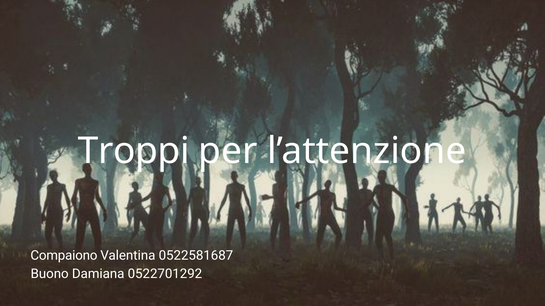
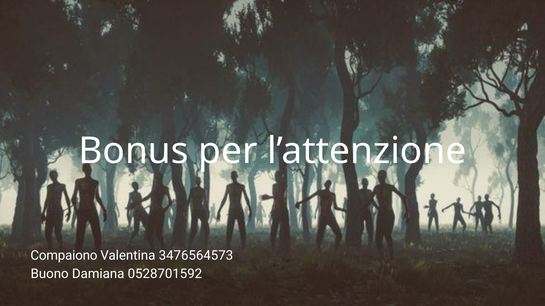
Troppi: Troppi -> Bonus
0522581687: 0522581687 -> 3476564573
0522701292: 0522701292 -> 0528701592
